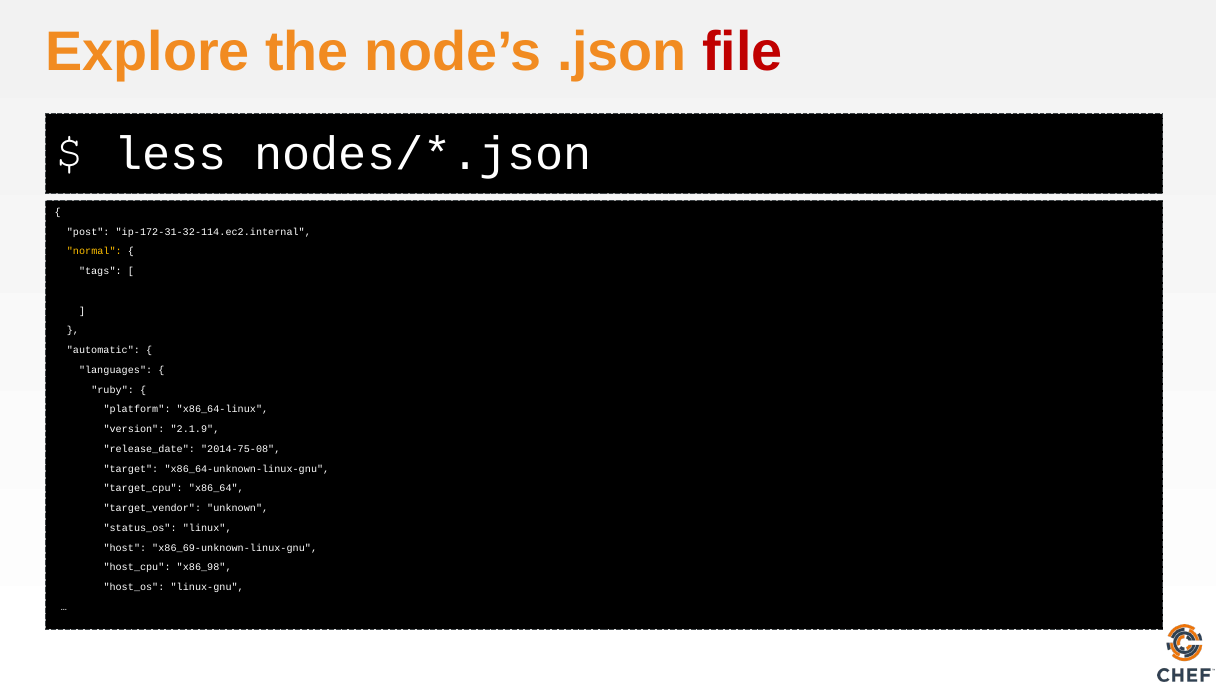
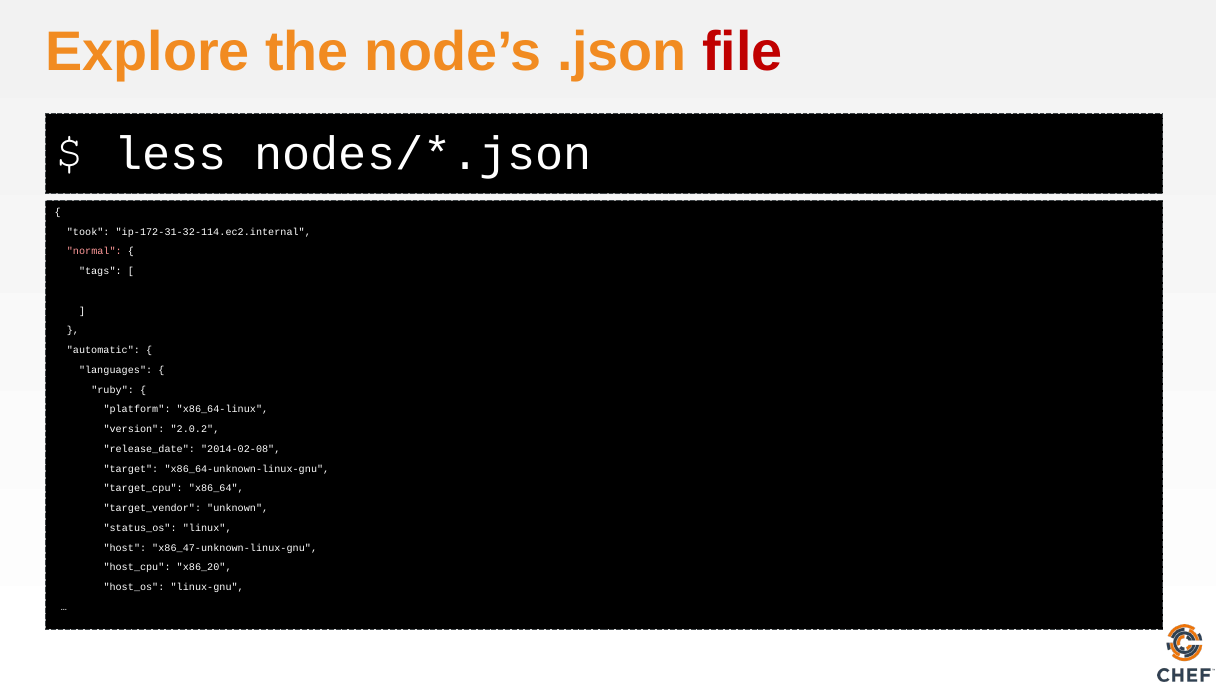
post: post -> took
normal colour: yellow -> pink
2.1.9: 2.1.9 -> 2.0.2
2014-75-08: 2014-75-08 -> 2014-02-08
x86_69-unknown-linux-gnu: x86_69-unknown-linux-gnu -> x86_47-unknown-linux-gnu
x86_98: x86_98 -> x86_20
